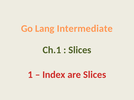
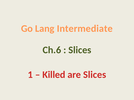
Ch.1: Ch.1 -> Ch.6
Index: Index -> Killed
